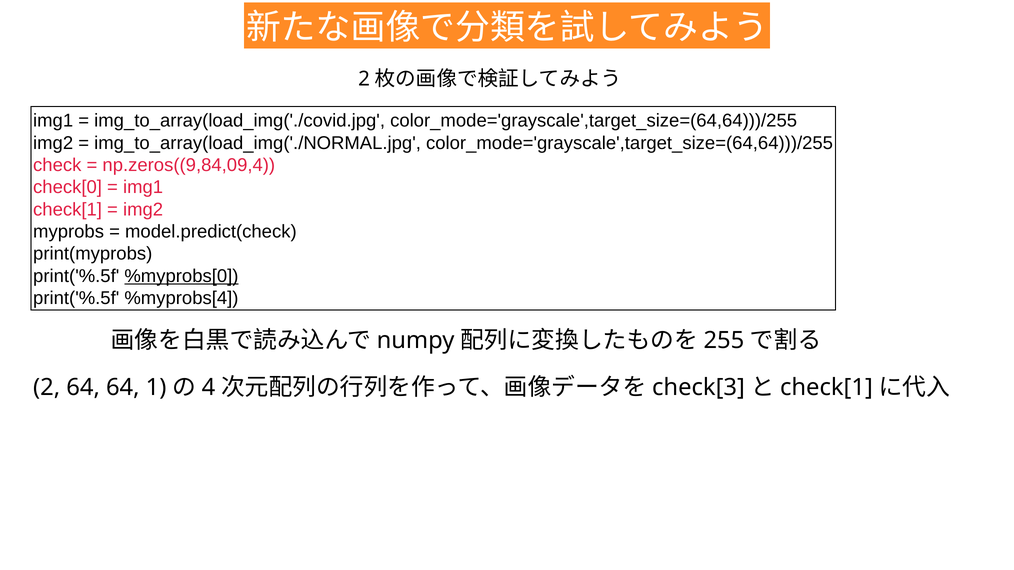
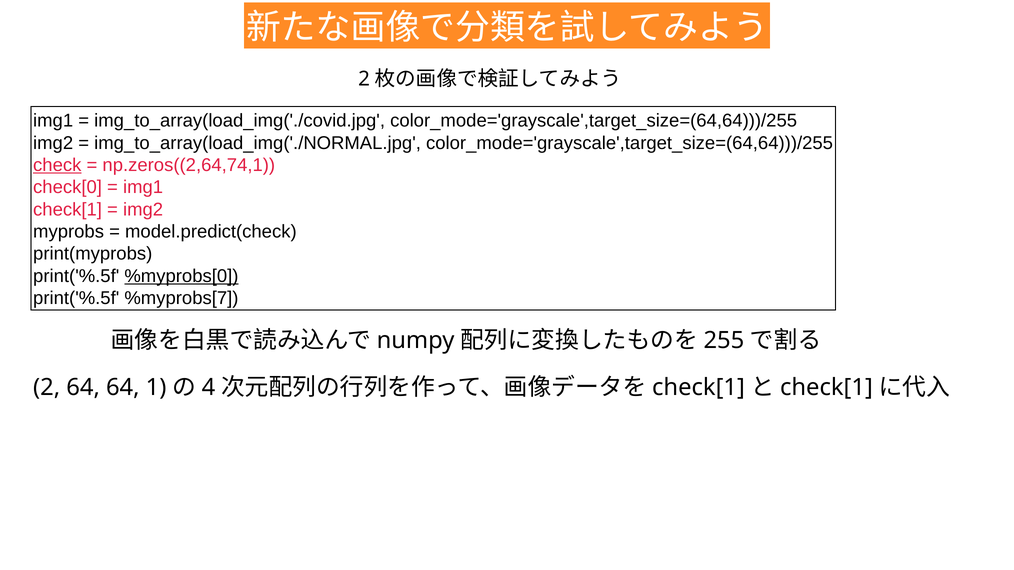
check underline: none -> present
np.zeros((9,84,09,4: np.zeros((9,84,09,4 -> np.zeros((2,64,74,1
%myprobs[4: %myprobs[4 -> %myprobs[7
check[3 at (698, 388): check[3 -> check[1
